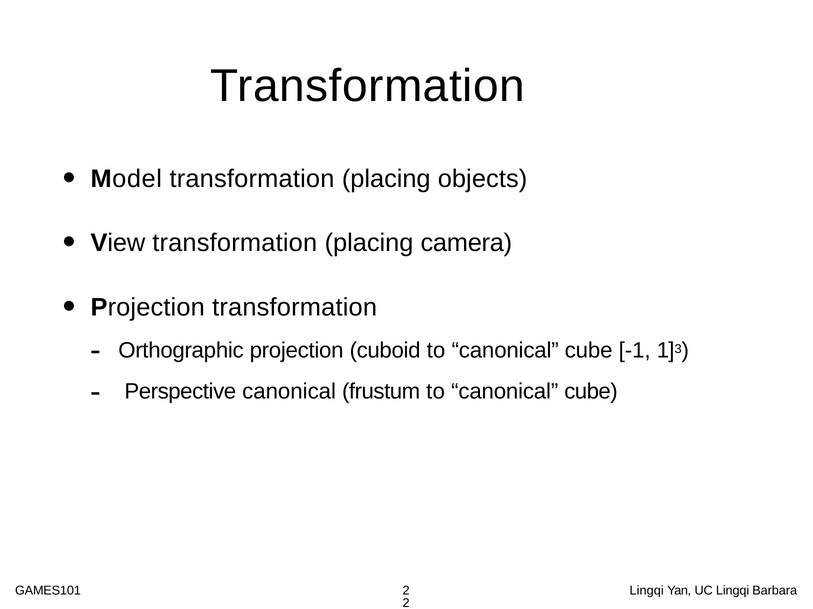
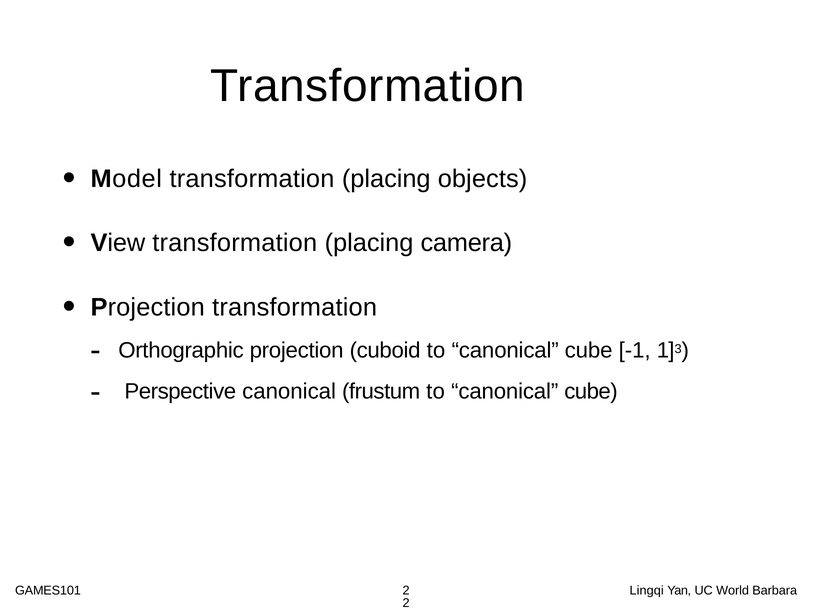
UC Lingqi: Lingqi -> World
